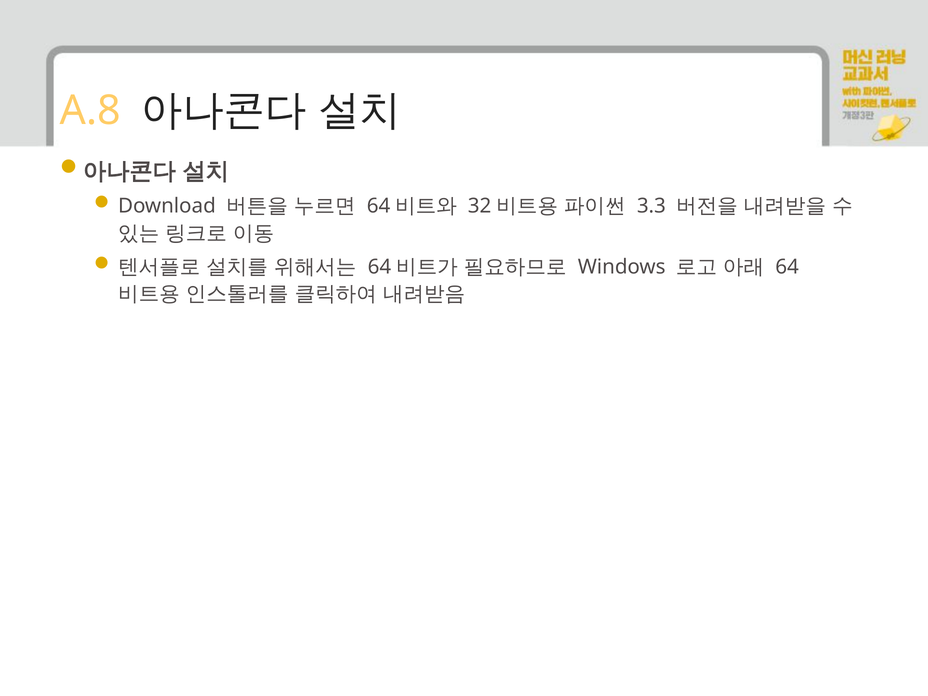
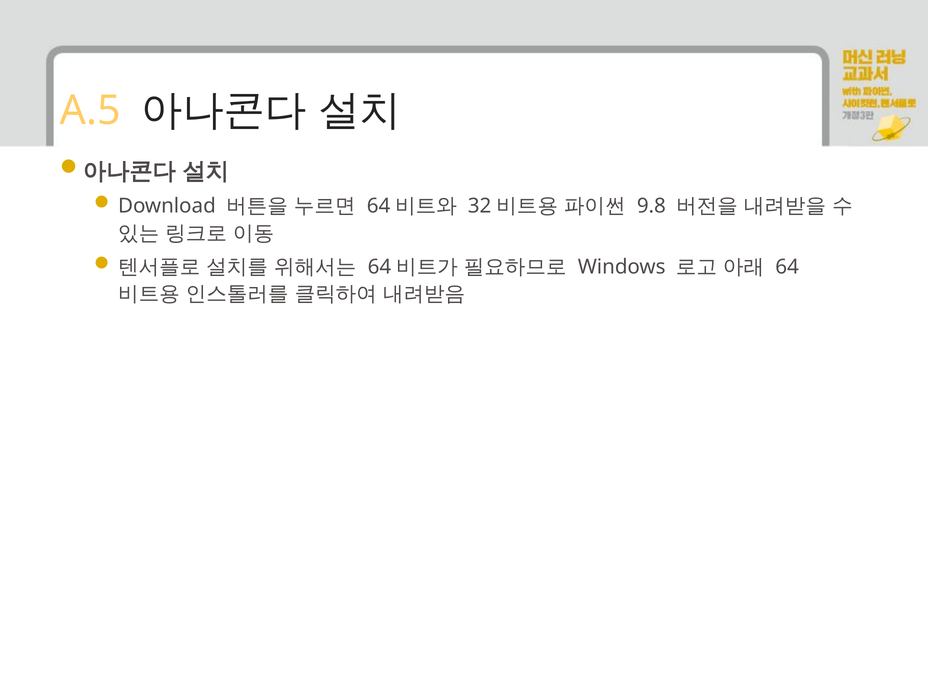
A.8: A.8 -> A.5
3.3: 3.3 -> 9.8
